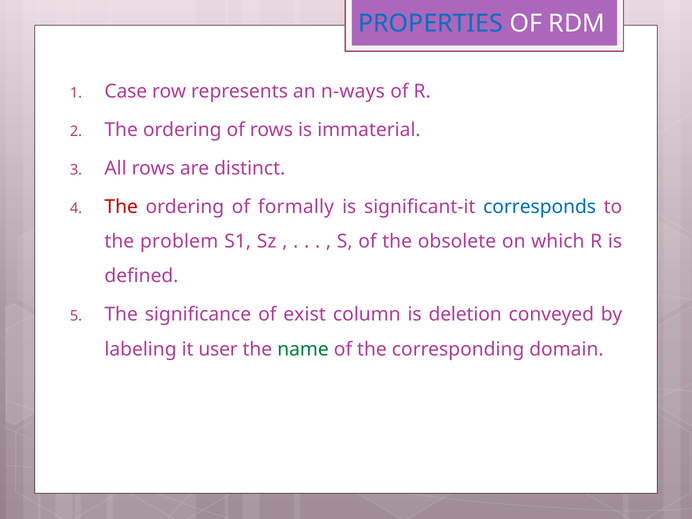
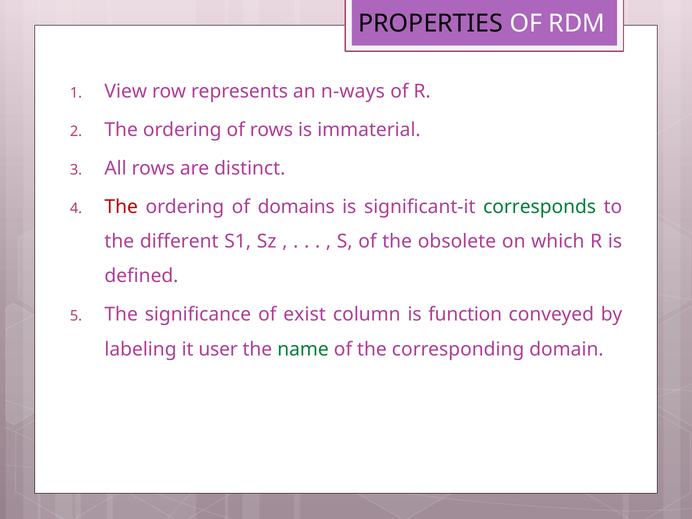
PROPERTIES colour: blue -> black
Case: Case -> View
formally: formally -> domains
corresponds colour: blue -> green
problem: problem -> different
deletion: deletion -> function
